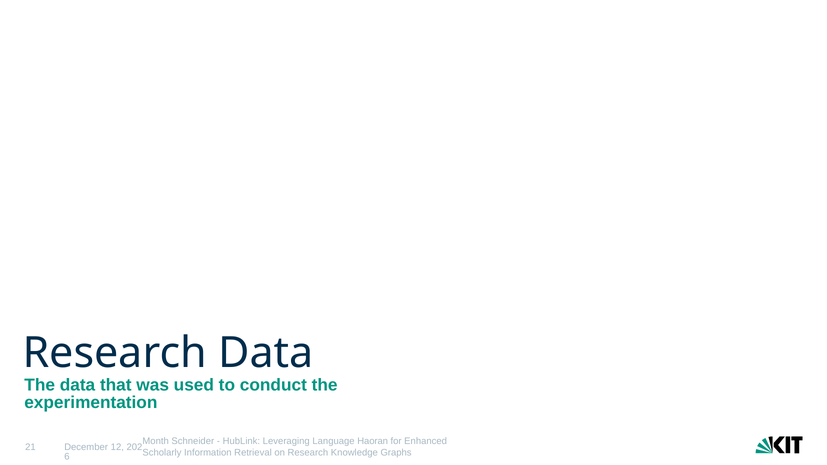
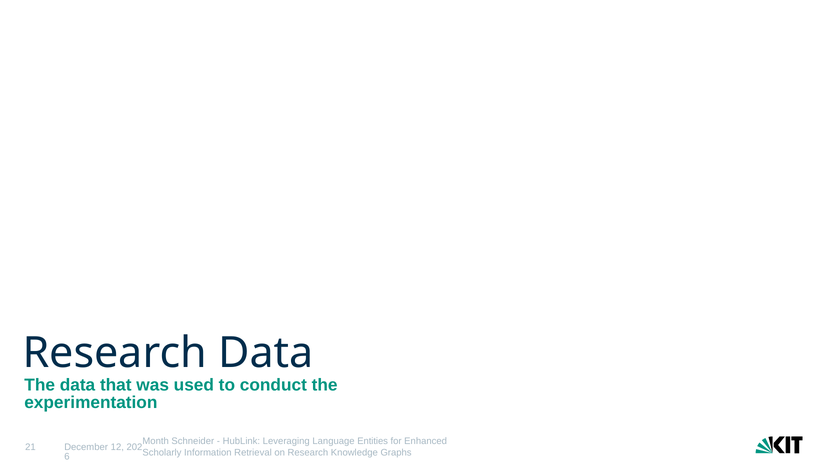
Haoran: Haoran -> Entities
